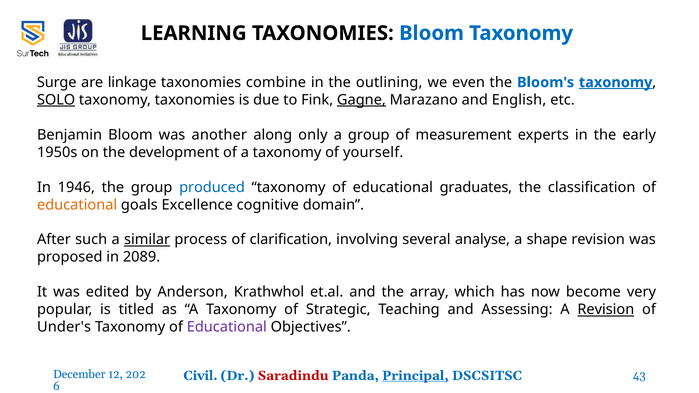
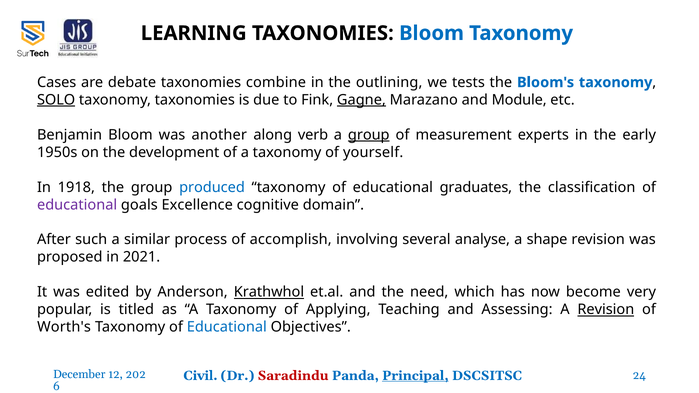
Surge: Surge -> Cases
linkage: linkage -> debate
even: even -> tests
taxonomy at (616, 82) underline: present -> none
English: English -> Module
only: only -> verb
group at (369, 135) underline: none -> present
1946: 1946 -> 1918
educational at (77, 205) colour: orange -> purple
similar underline: present -> none
clarification: clarification -> accomplish
2089: 2089 -> 2021
Krathwhol underline: none -> present
array: array -> need
Strategic: Strategic -> Applying
Under's: Under's -> Worth's
Educational at (227, 327) colour: purple -> blue
43: 43 -> 24
